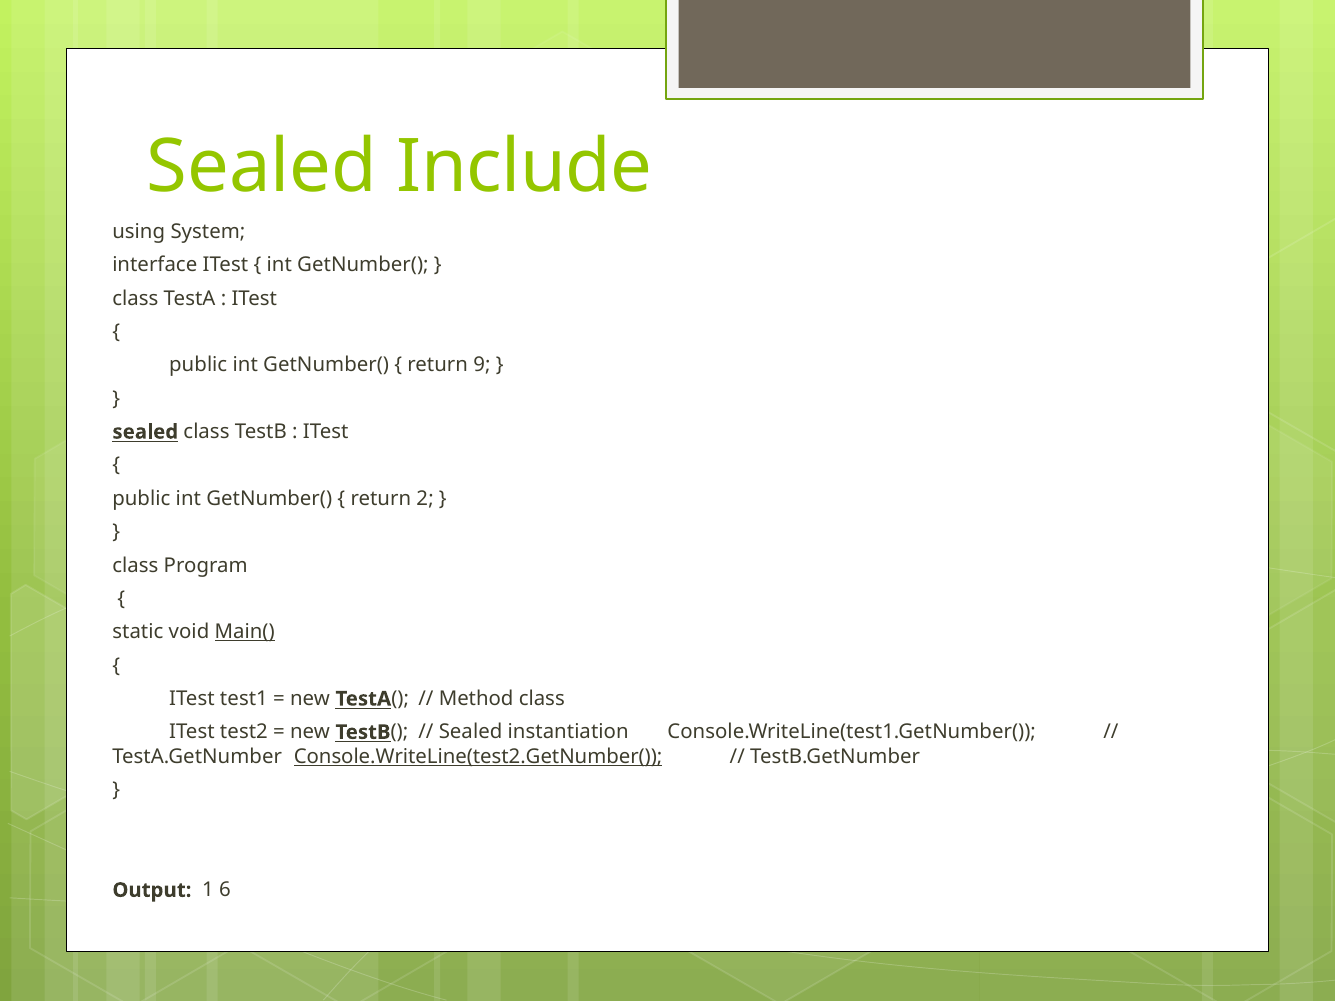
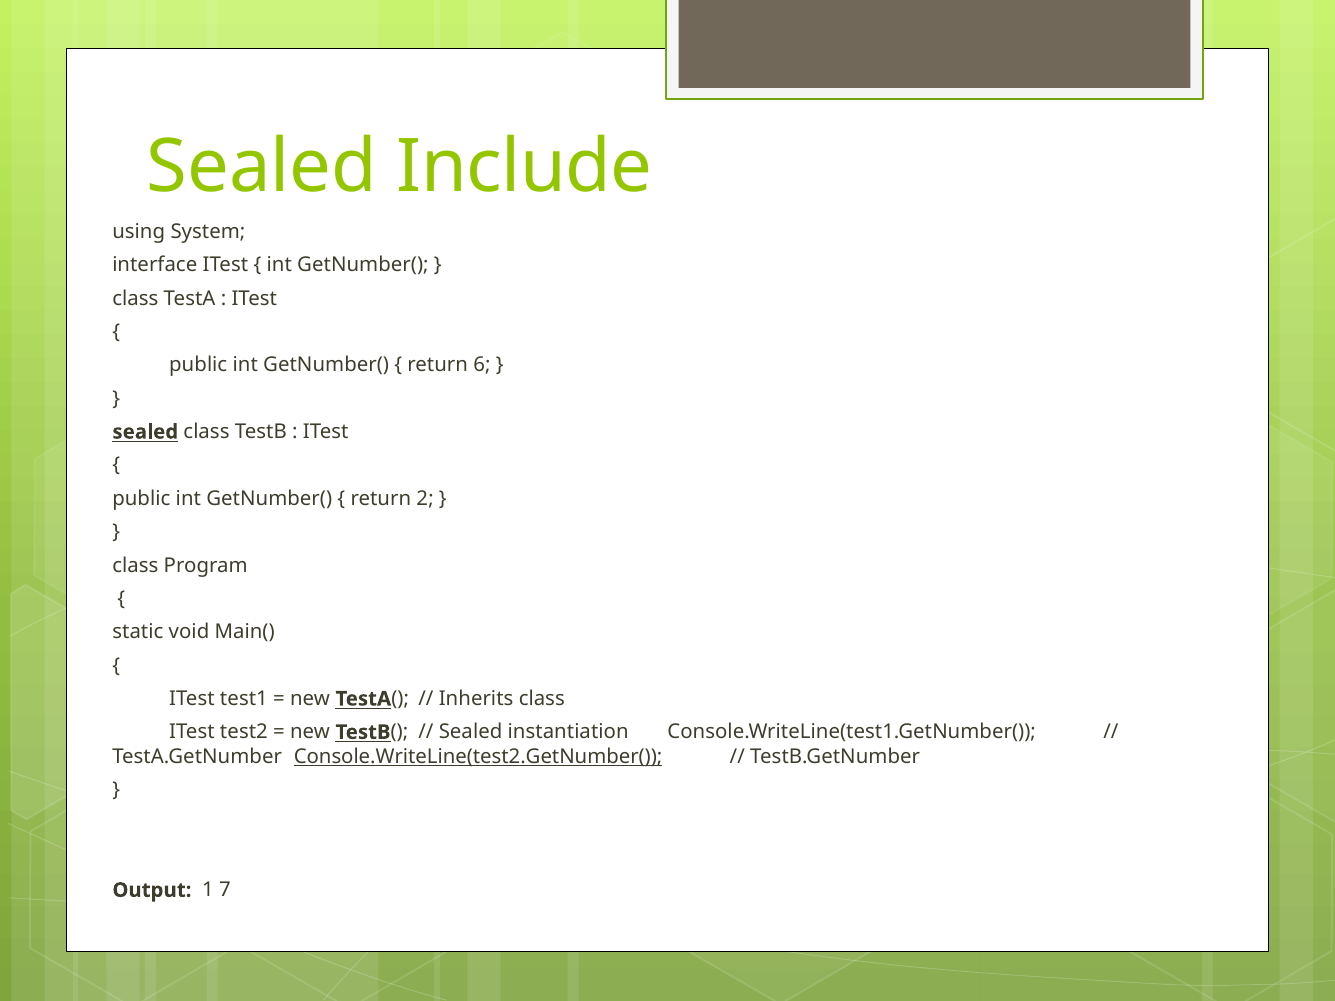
9: 9 -> 6
Main( underline: present -> none
Method: Method -> Inherits
6: 6 -> 7
